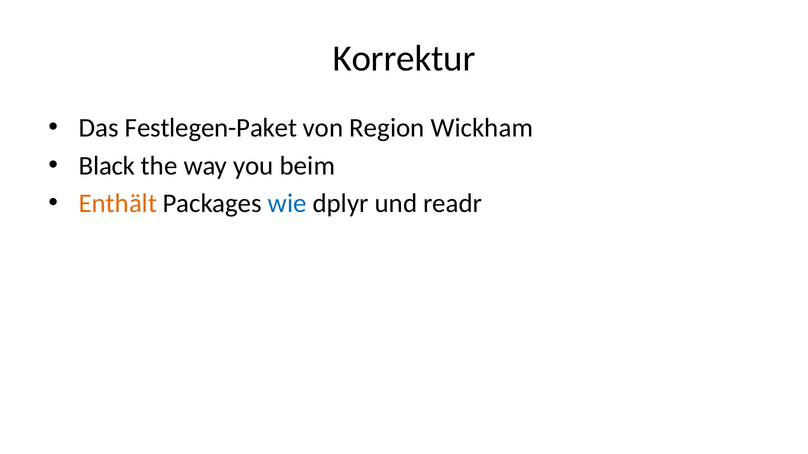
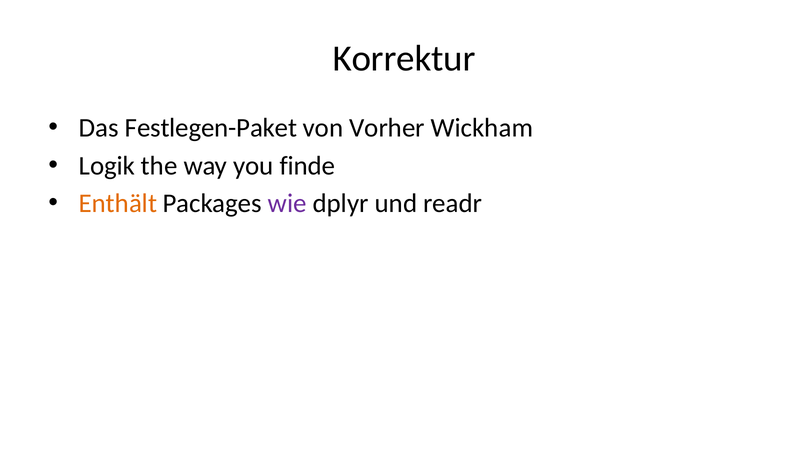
Region: Region -> Vorher
Black: Black -> Logik
beim: beim -> finde
wie colour: blue -> purple
